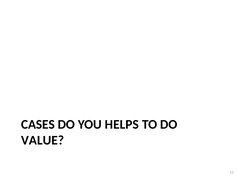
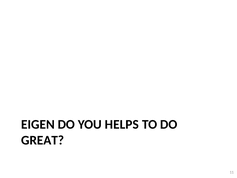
CASES: CASES -> EIGEN
VALUE: VALUE -> GREAT
